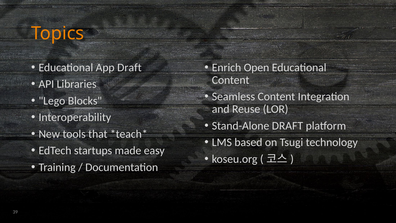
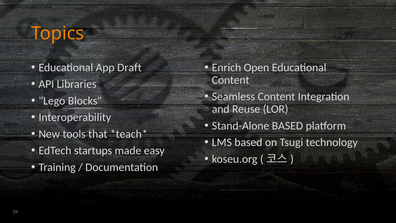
Stand-Alone DRAFT: DRAFT -> BASED
